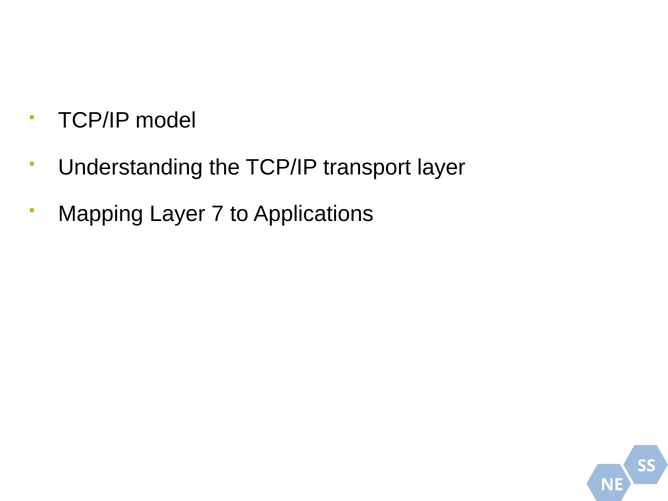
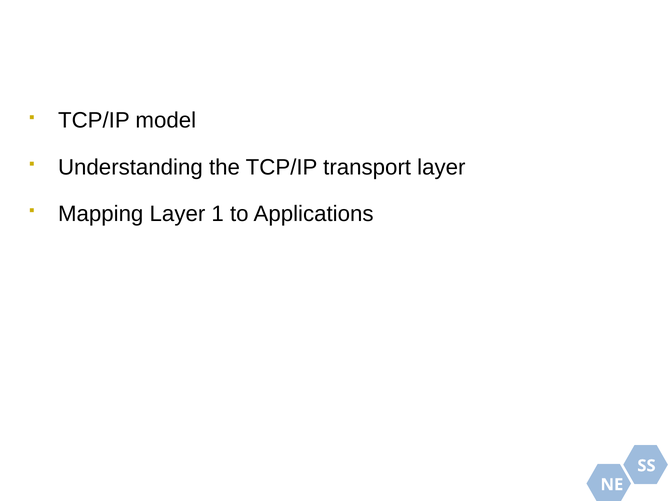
7: 7 -> 1
